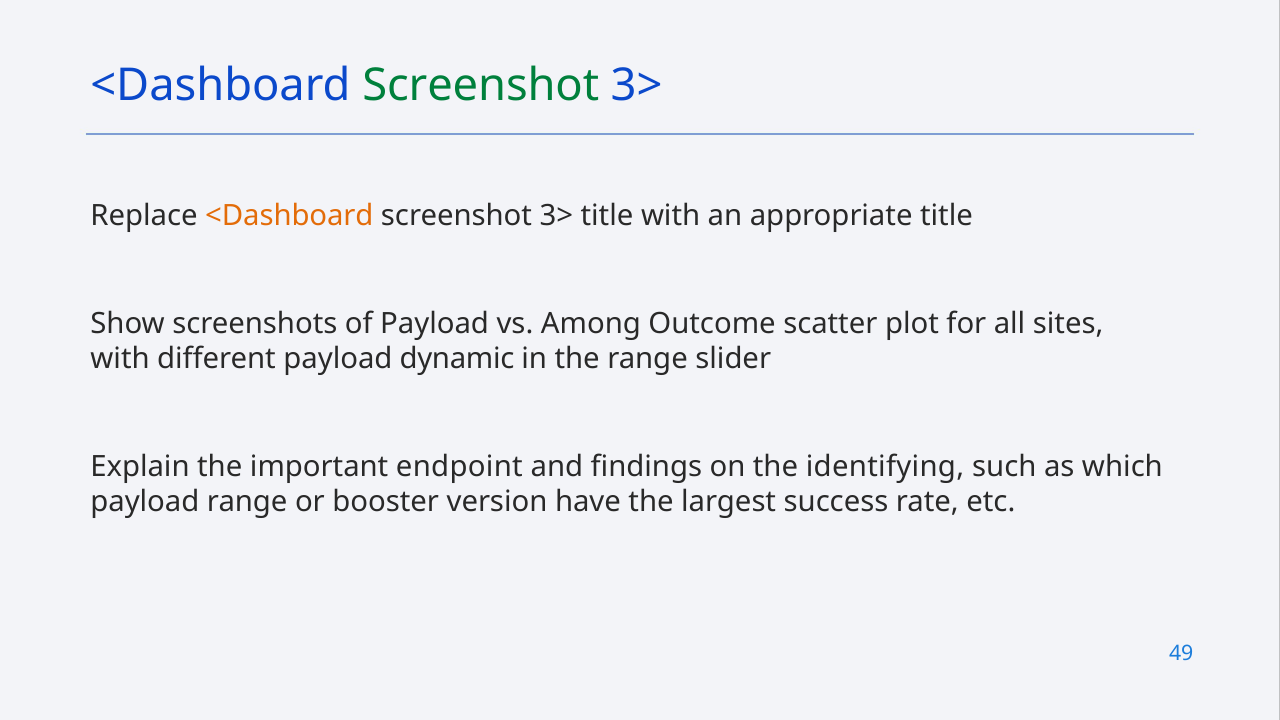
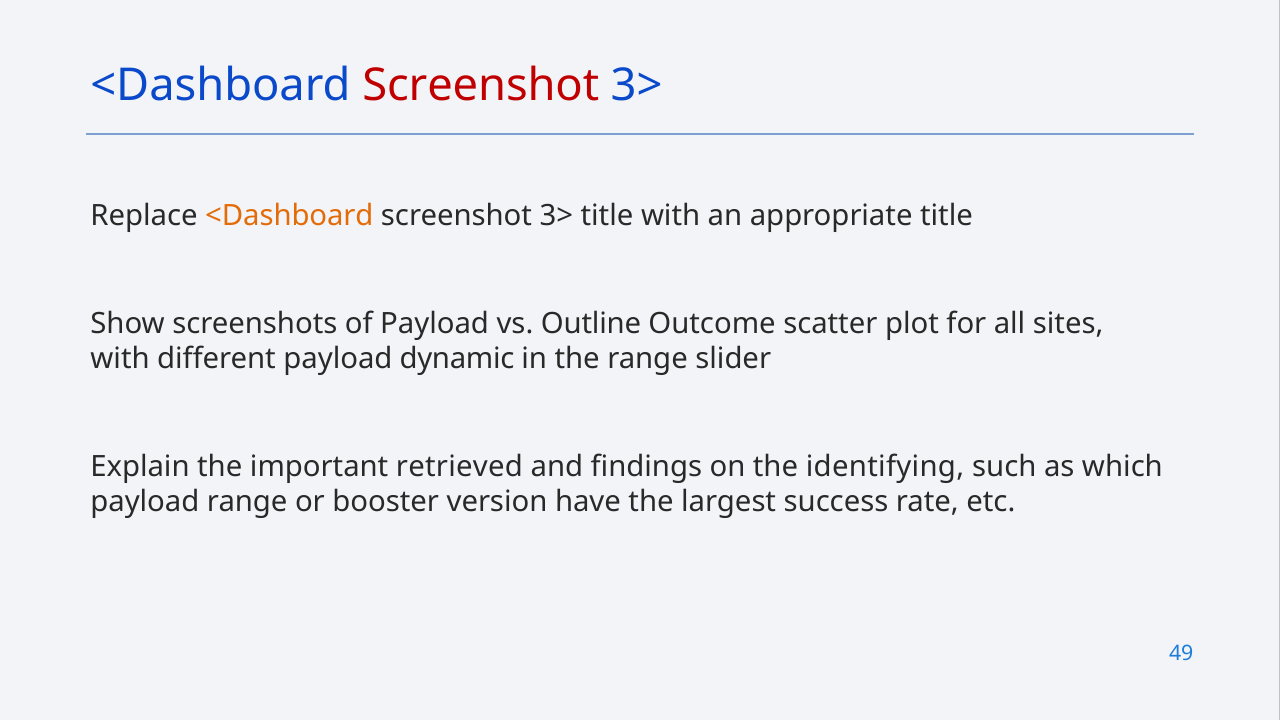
Screenshot at (481, 86) colour: green -> red
Among: Among -> Outline
endpoint: endpoint -> retrieved
